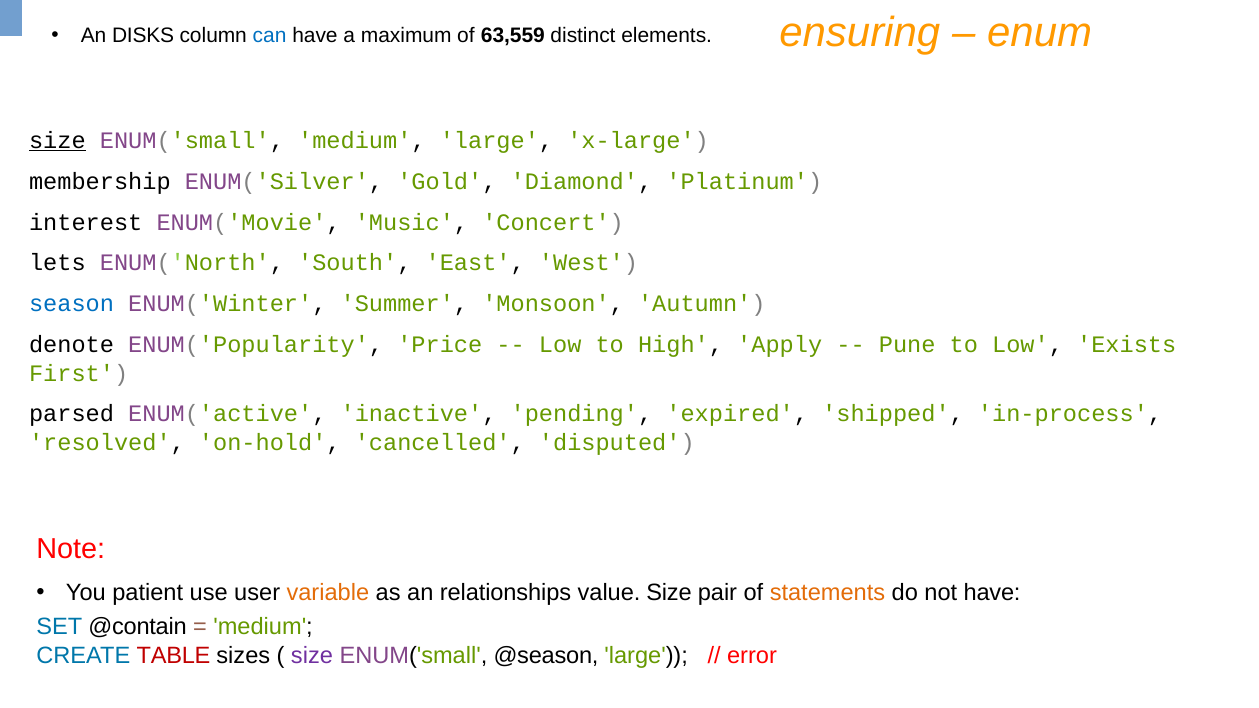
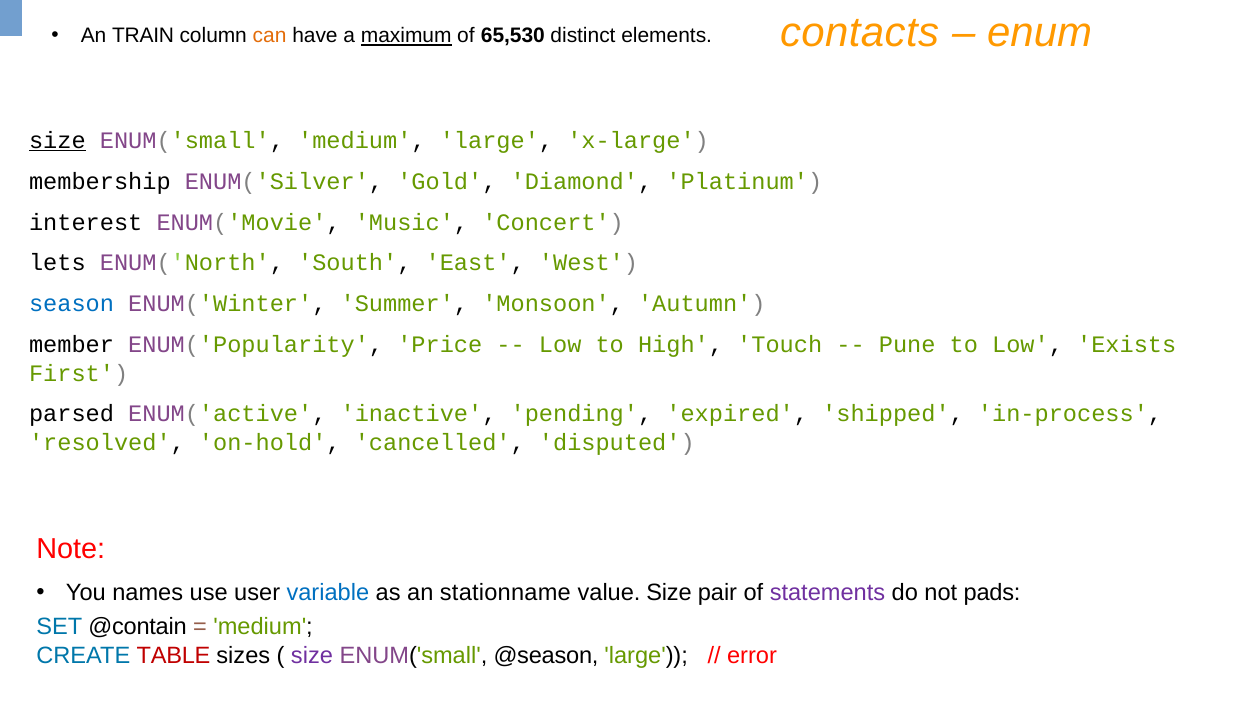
ensuring: ensuring -> contacts
DISKS: DISKS -> TRAIN
can colour: blue -> orange
maximum underline: none -> present
63,559: 63,559 -> 65,530
denote: denote -> member
Apply: Apply -> Touch
patient: patient -> names
variable colour: orange -> blue
relationships: relationships -> stationname
statements colour: orange -> purple
not have: have -> pads
